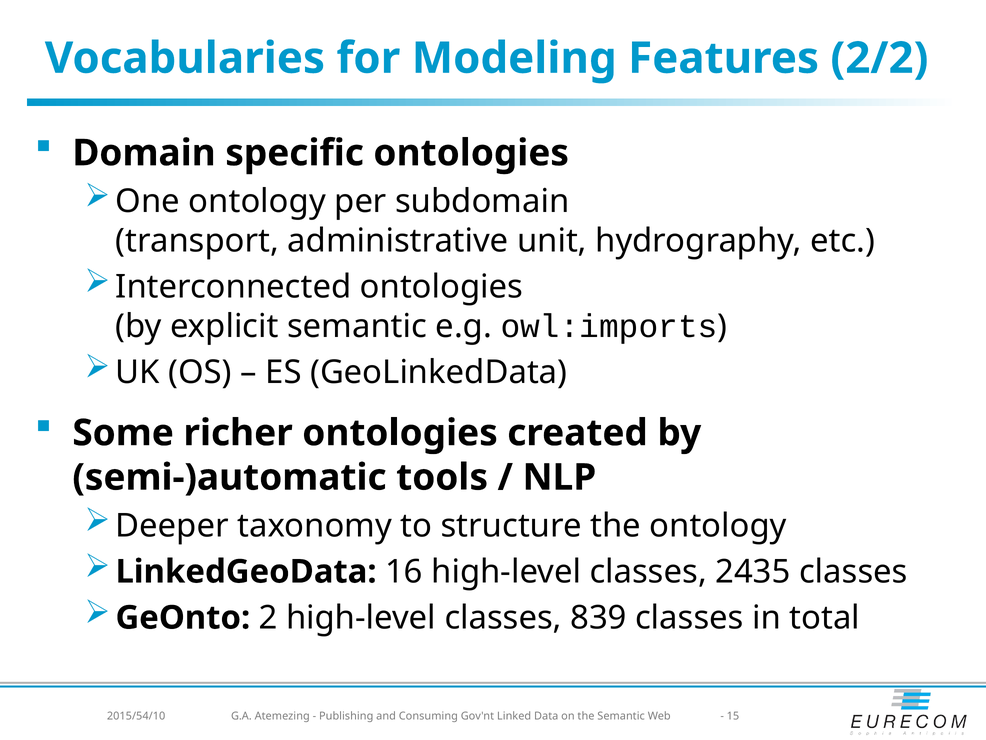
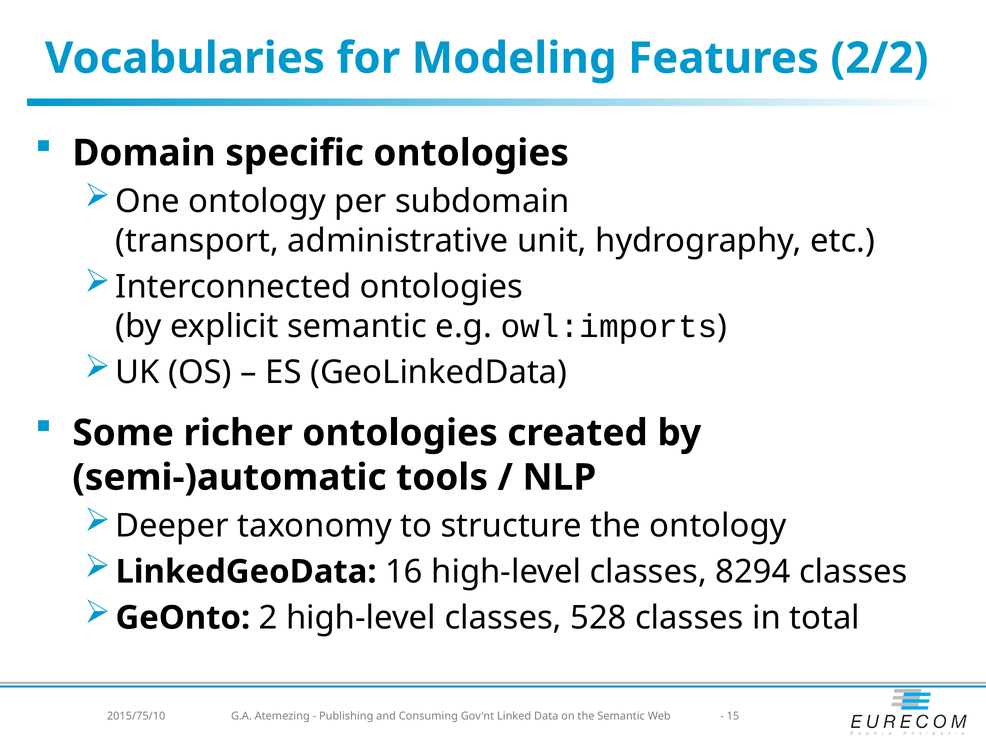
2435: 2435 -> 8294
839: 839 -> 528
2015/54/10: 2015/54/10 -> 2015/75/10
